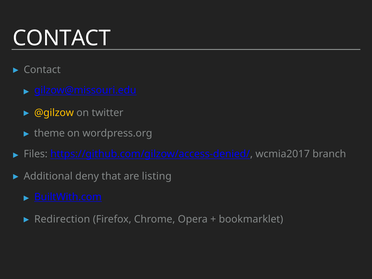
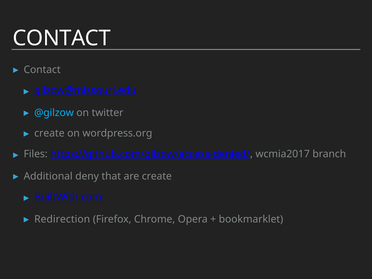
@gilzow colour: yellow -> light blue
theme at (49, 133): theme -> create
are listing: listing -> create
